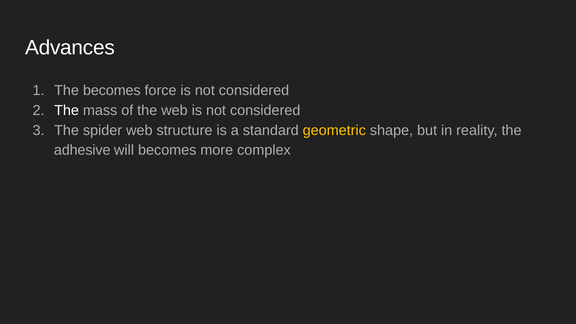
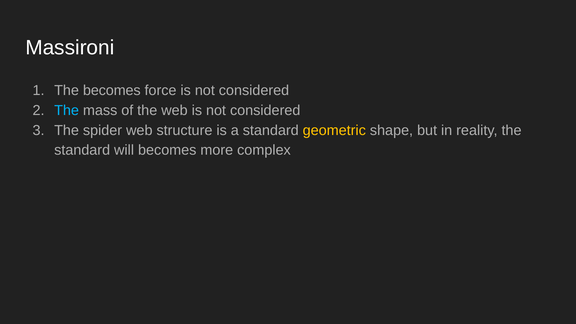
Advances: Advances -> Massironi
The at (67, 110) colour: white -> light blue
adhesive at (82, 150): adhesive -> standard
